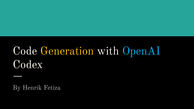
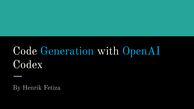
Generation colour: yellow -> light blue
